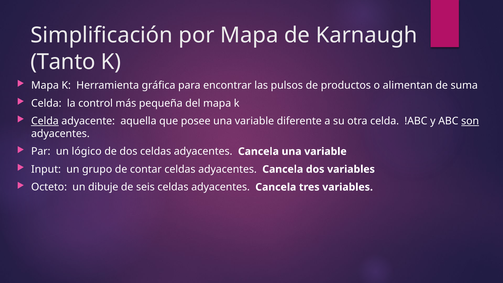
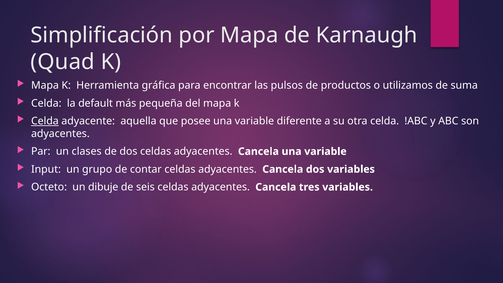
Tanto: Tanto -> Quad
alimentan: alimentan -> utilizamos
control: control -> default
son underline: present -> none
lógico: lógico -> clases
